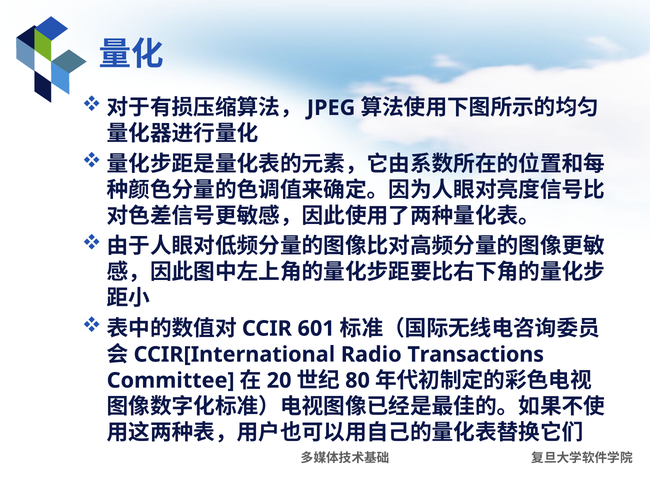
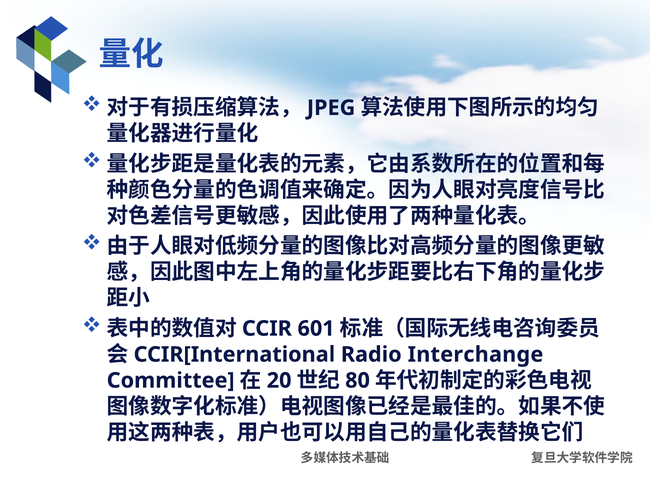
Transactions: Transactions -> Interchange
